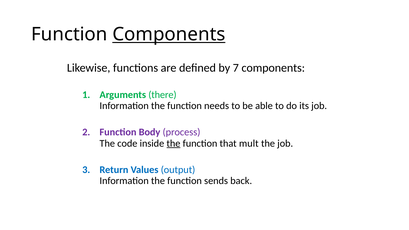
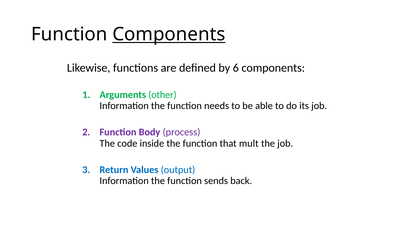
7: 7 -> 6
there: there -> other
the at (173, 143) underline: present -> none
